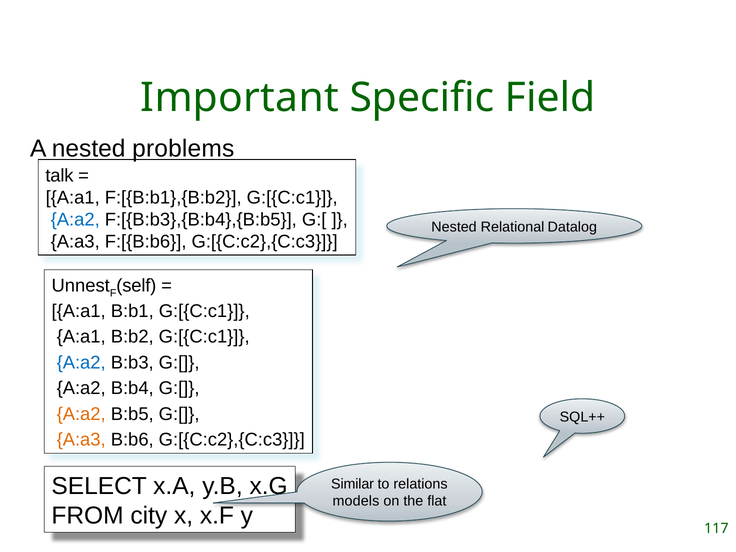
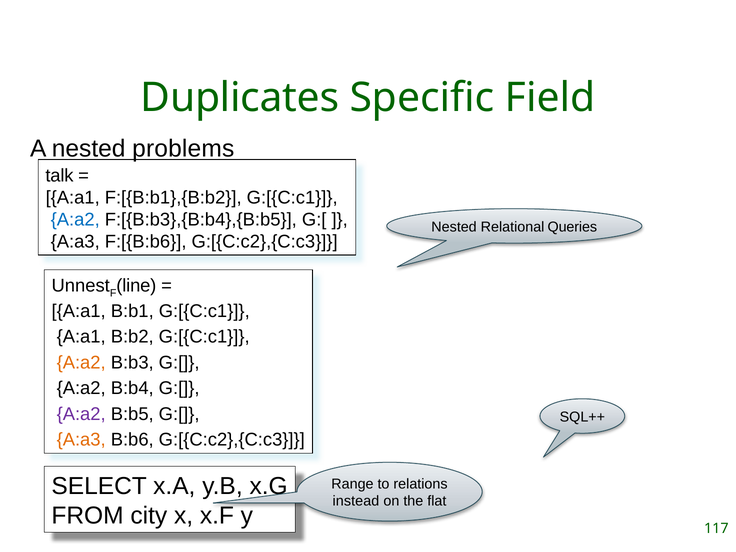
Important: Important -> Duplicates
Datalog: Datalog -> Queries
self: self -> line
A:a2 at (81, 362) colour: blue -> orange
A:a2 at (81, 414) colour: orange -> purple
Similar: Similar -> Range
models: models -> instead
